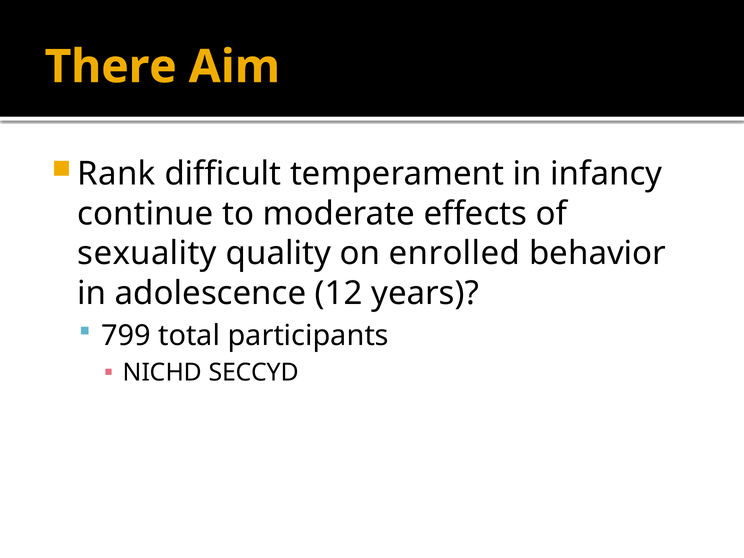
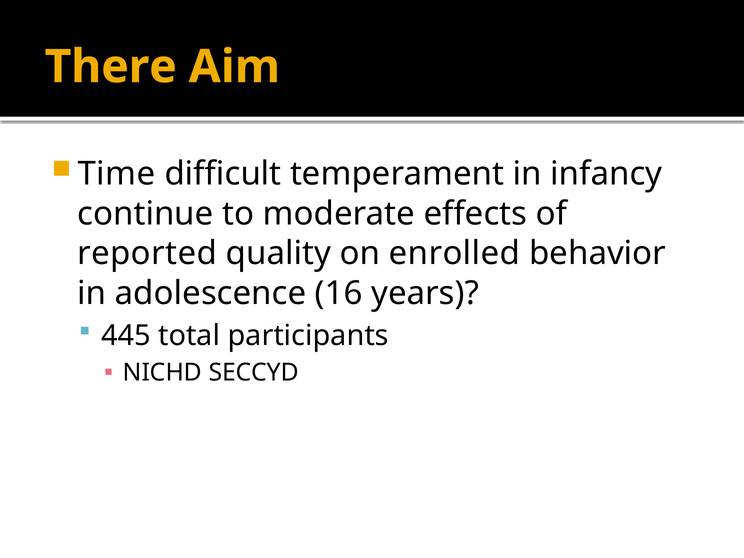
Rank: Rank -> Time
sexuality: sexuality -> reported
12: 12 -> 16
799: 799 -> 445
